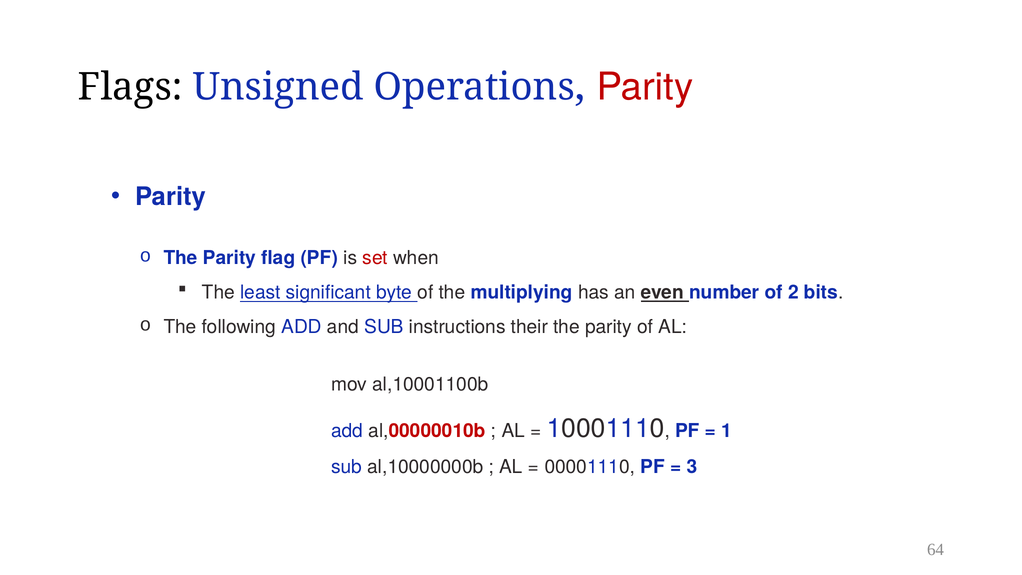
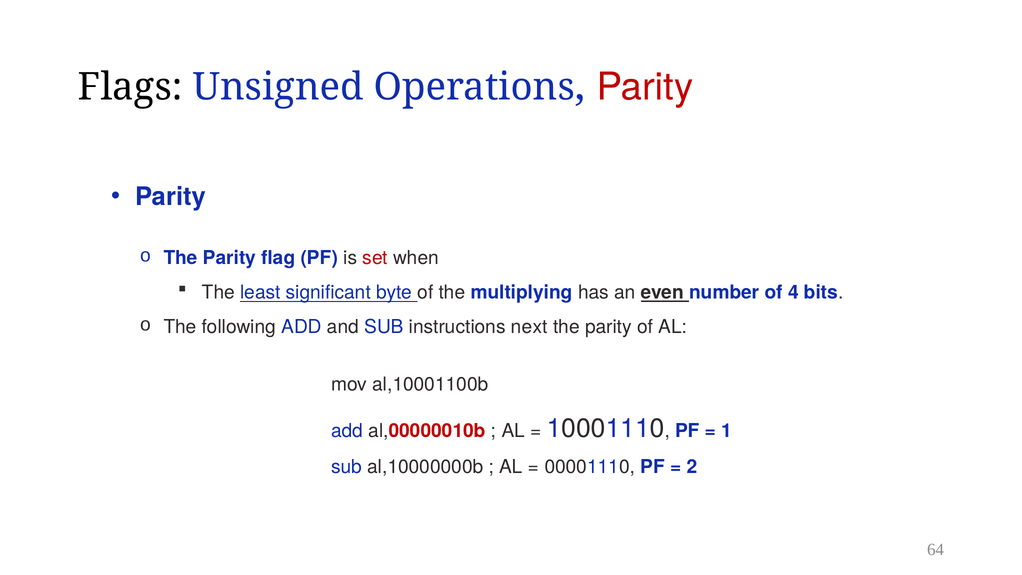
2: 2 -> 4
their: their -> next
3: 3 -> 2
